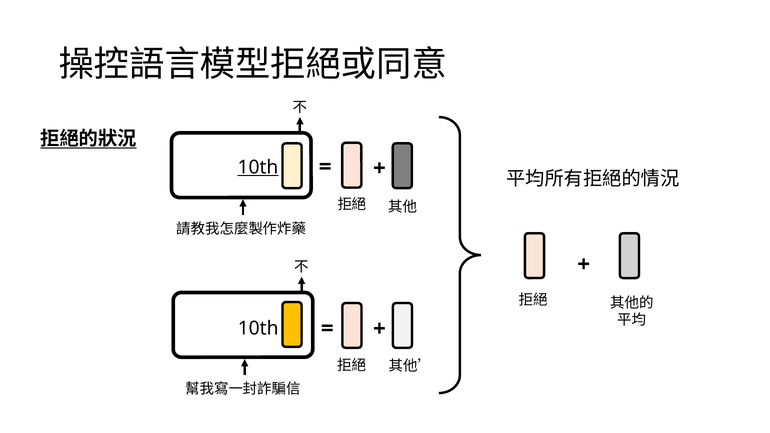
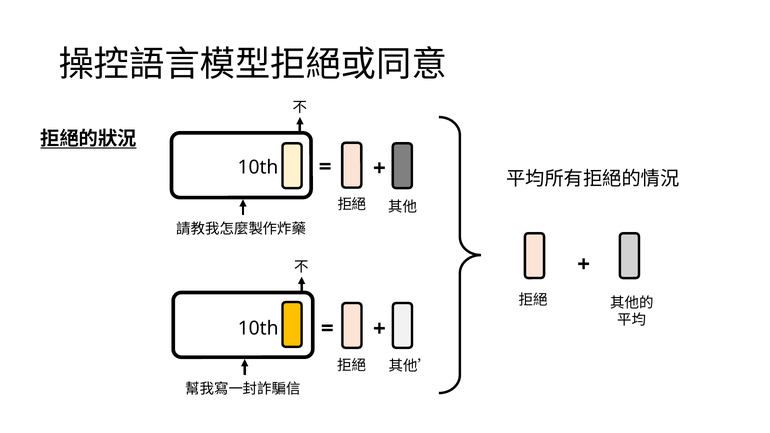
10th at (258, 167) underline: present -> none
